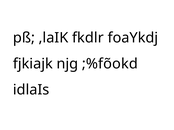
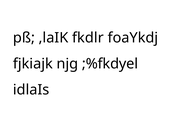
;%fõokd: ;%fõokd -> ;%fkdyel
